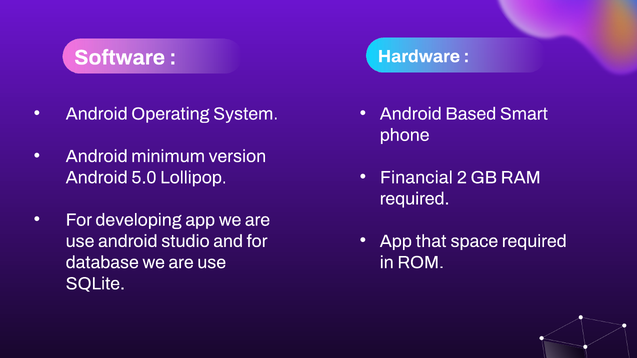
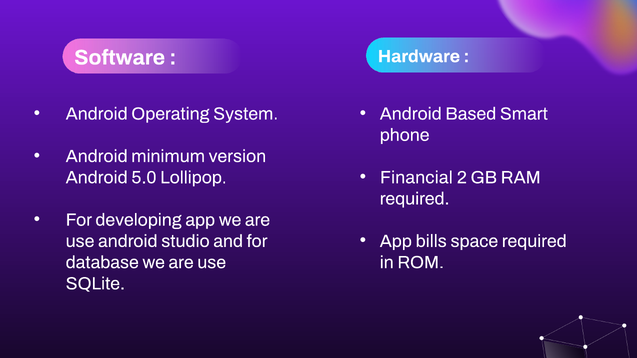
that: that -> bills
